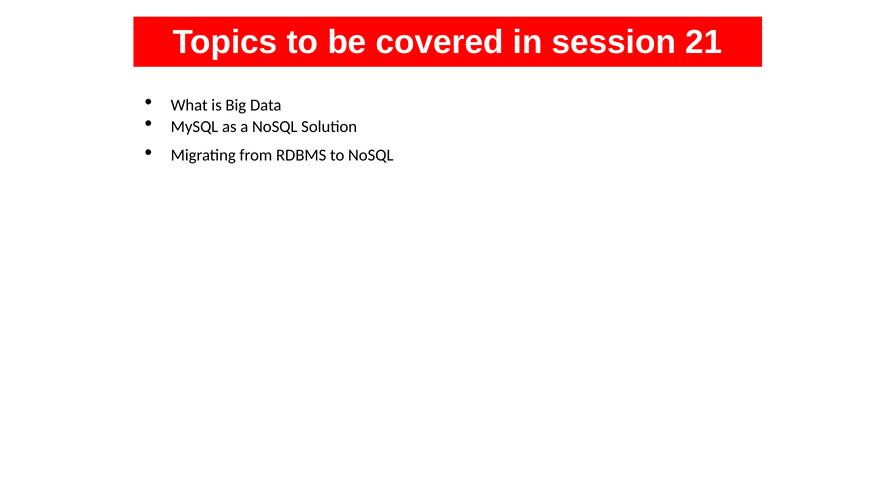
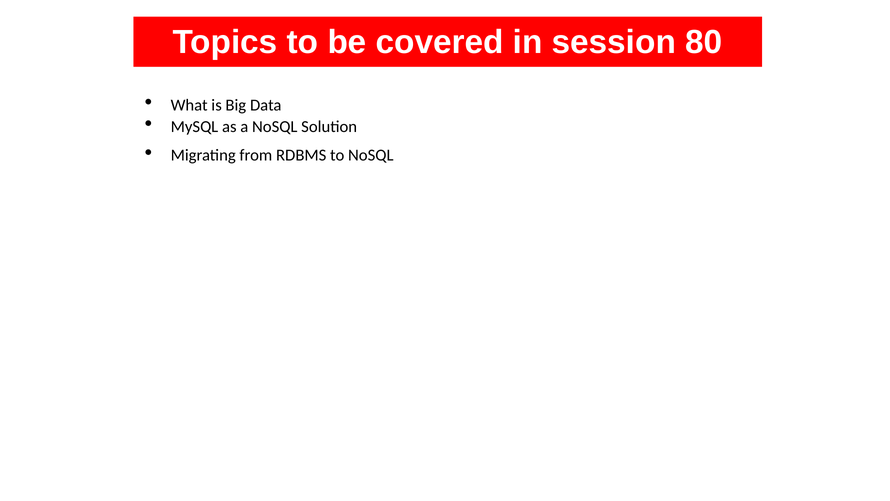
21: 21 -> 80
